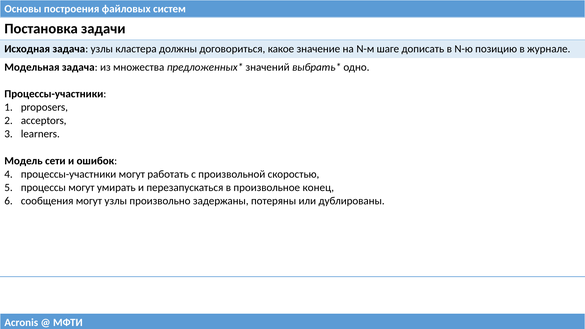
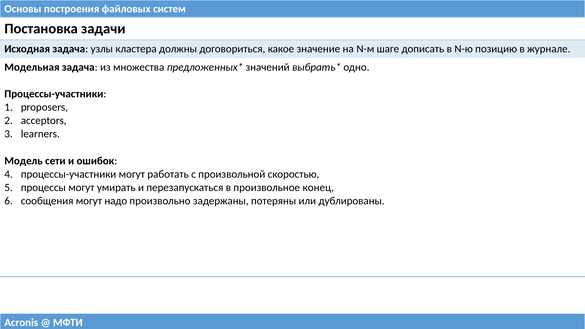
могут узлы: узлы -> надо
